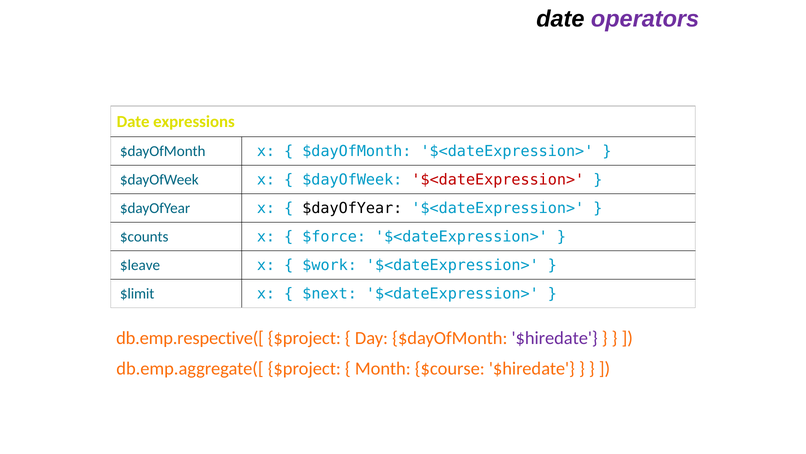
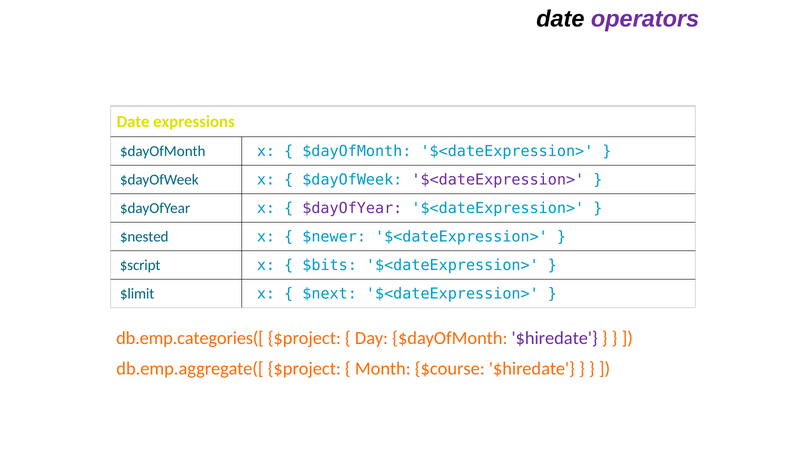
$<dateExpression> at (498, 180) colour: red -> purple
$dayOfYear at (352, 208) colour: black -> purple
$counts: $counts -> $nested
$force: $force -> $newer
$leave: $leave -> $script
$work: $work -> $bits
db.emp.respective([: db.emp.respective([ -> db.emp.categories([
